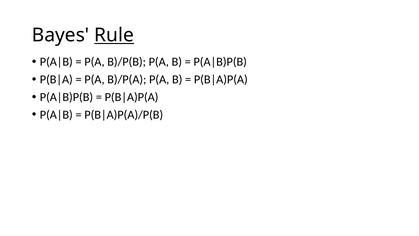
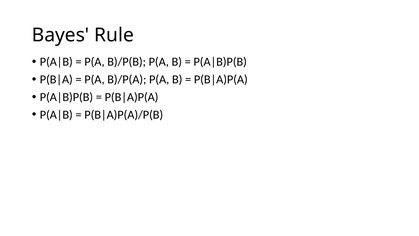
Rule underline: present -> none
